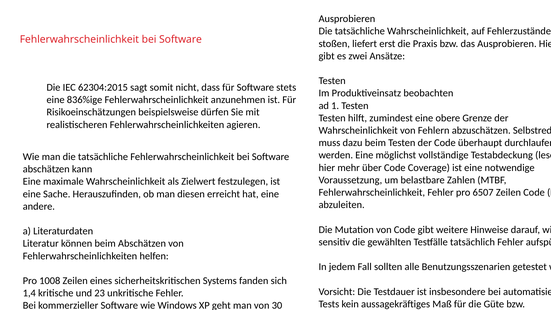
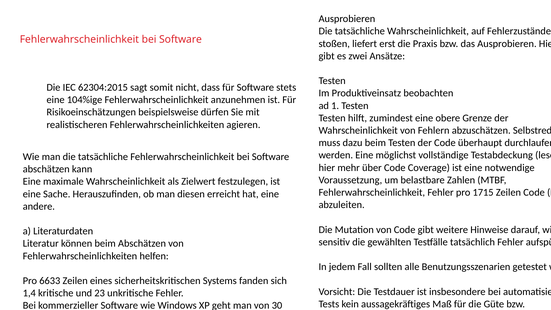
836%ige: 836%ige -> 104%ige
6507: 6507 -> 1715
1008: 1008 -> 6633
